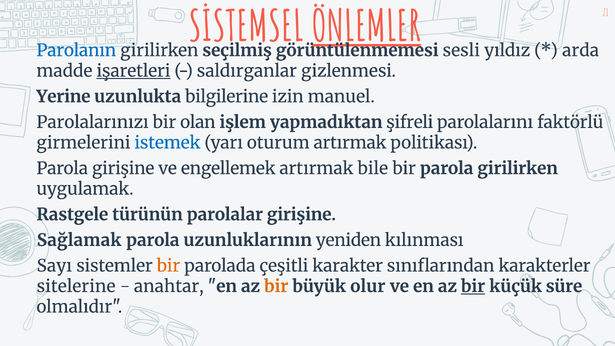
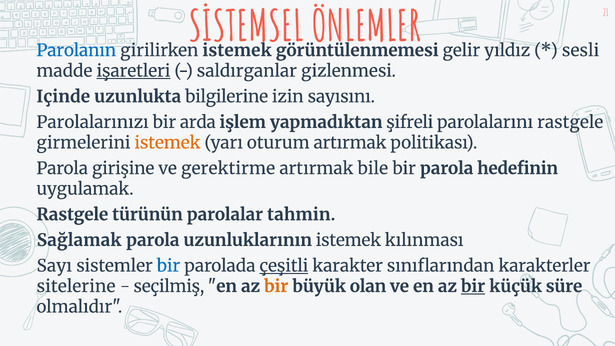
ÖNLEMLER underline: present -> none
girilirken seçilmiş: seçilmiş -> istemek
sesli: sesli -> gelir
arda: arda -> sesli
Yerine: Yerine -> Içinde
manuel: manuel -> sayısını
olan: olan -> arda
parolalarını faktörlü: faktörlü -> rastgele
istemek at (167, 143) colour: blue -> orange
engellemek: engellemek -> gerektirme
parola girilirken: girilirken -> hedefinin
parolalar girişine: girişine -> tahmin
uzunluklarının yeniden: yeniden -> istemek
bir at (168, 266) colour: orange -> blue
çeşitli underline: none -> present
anahtar: anahtar -> seçilmiş
olur: olur -> olan
